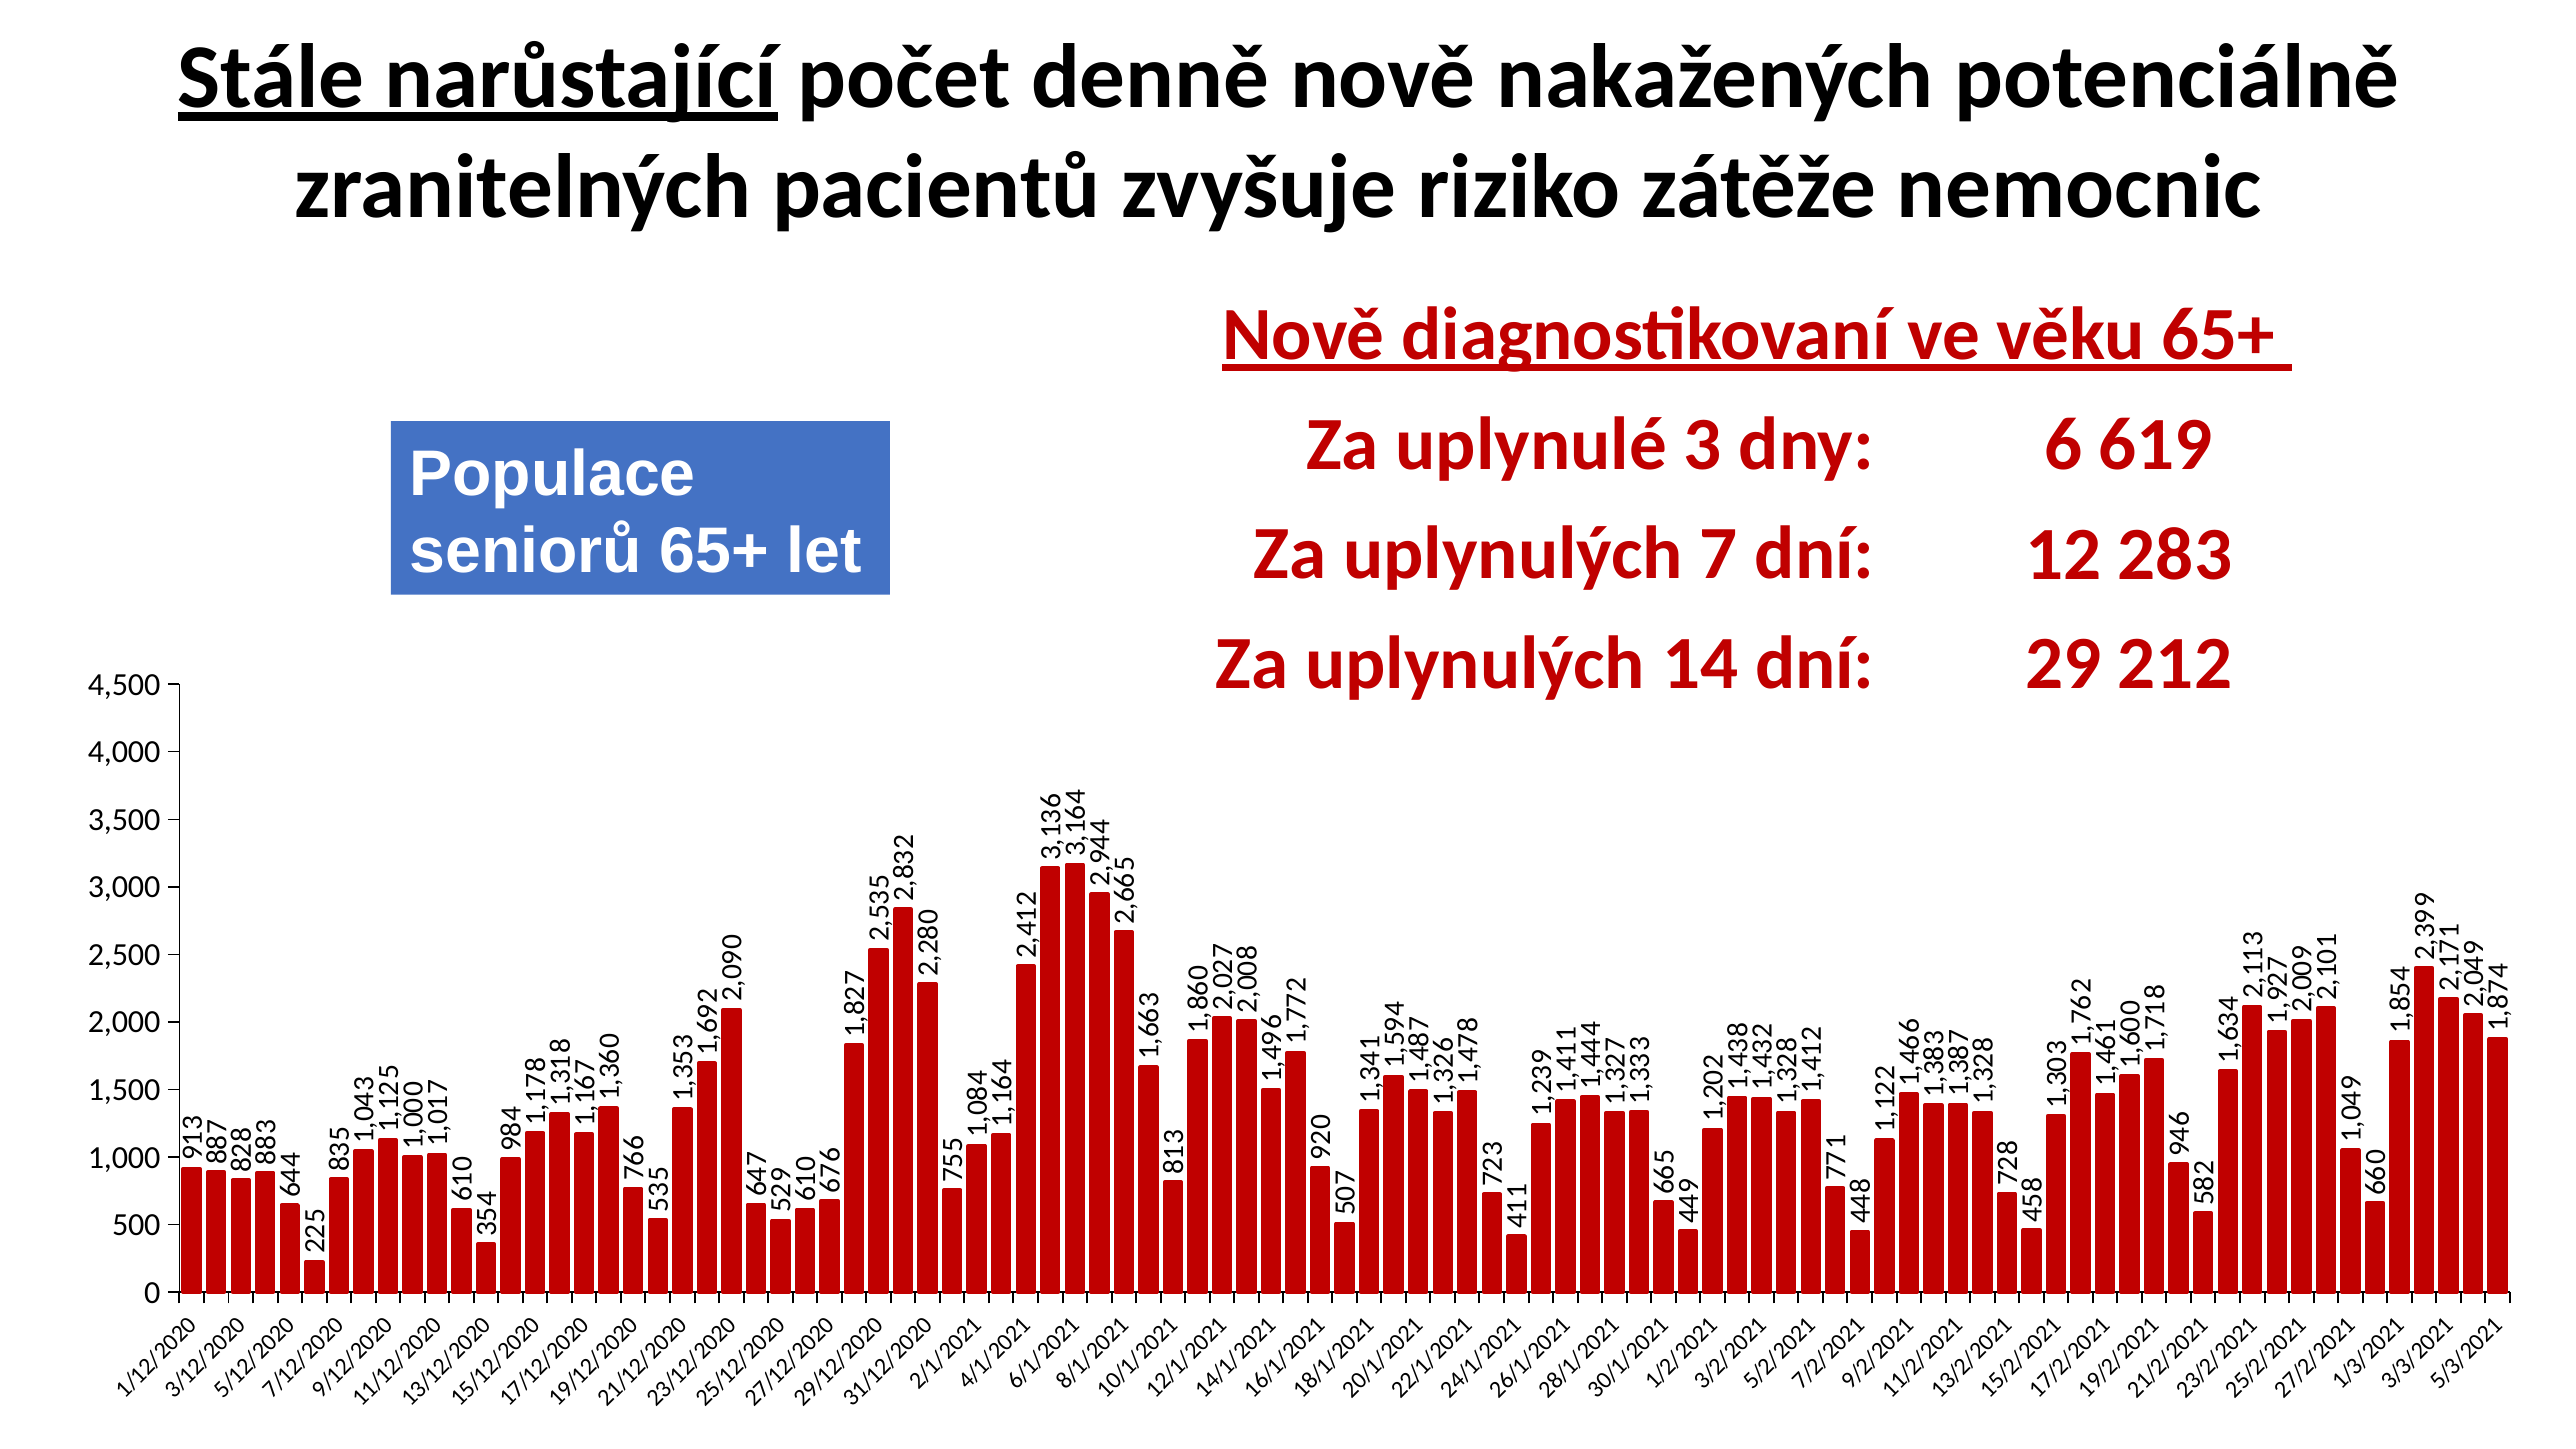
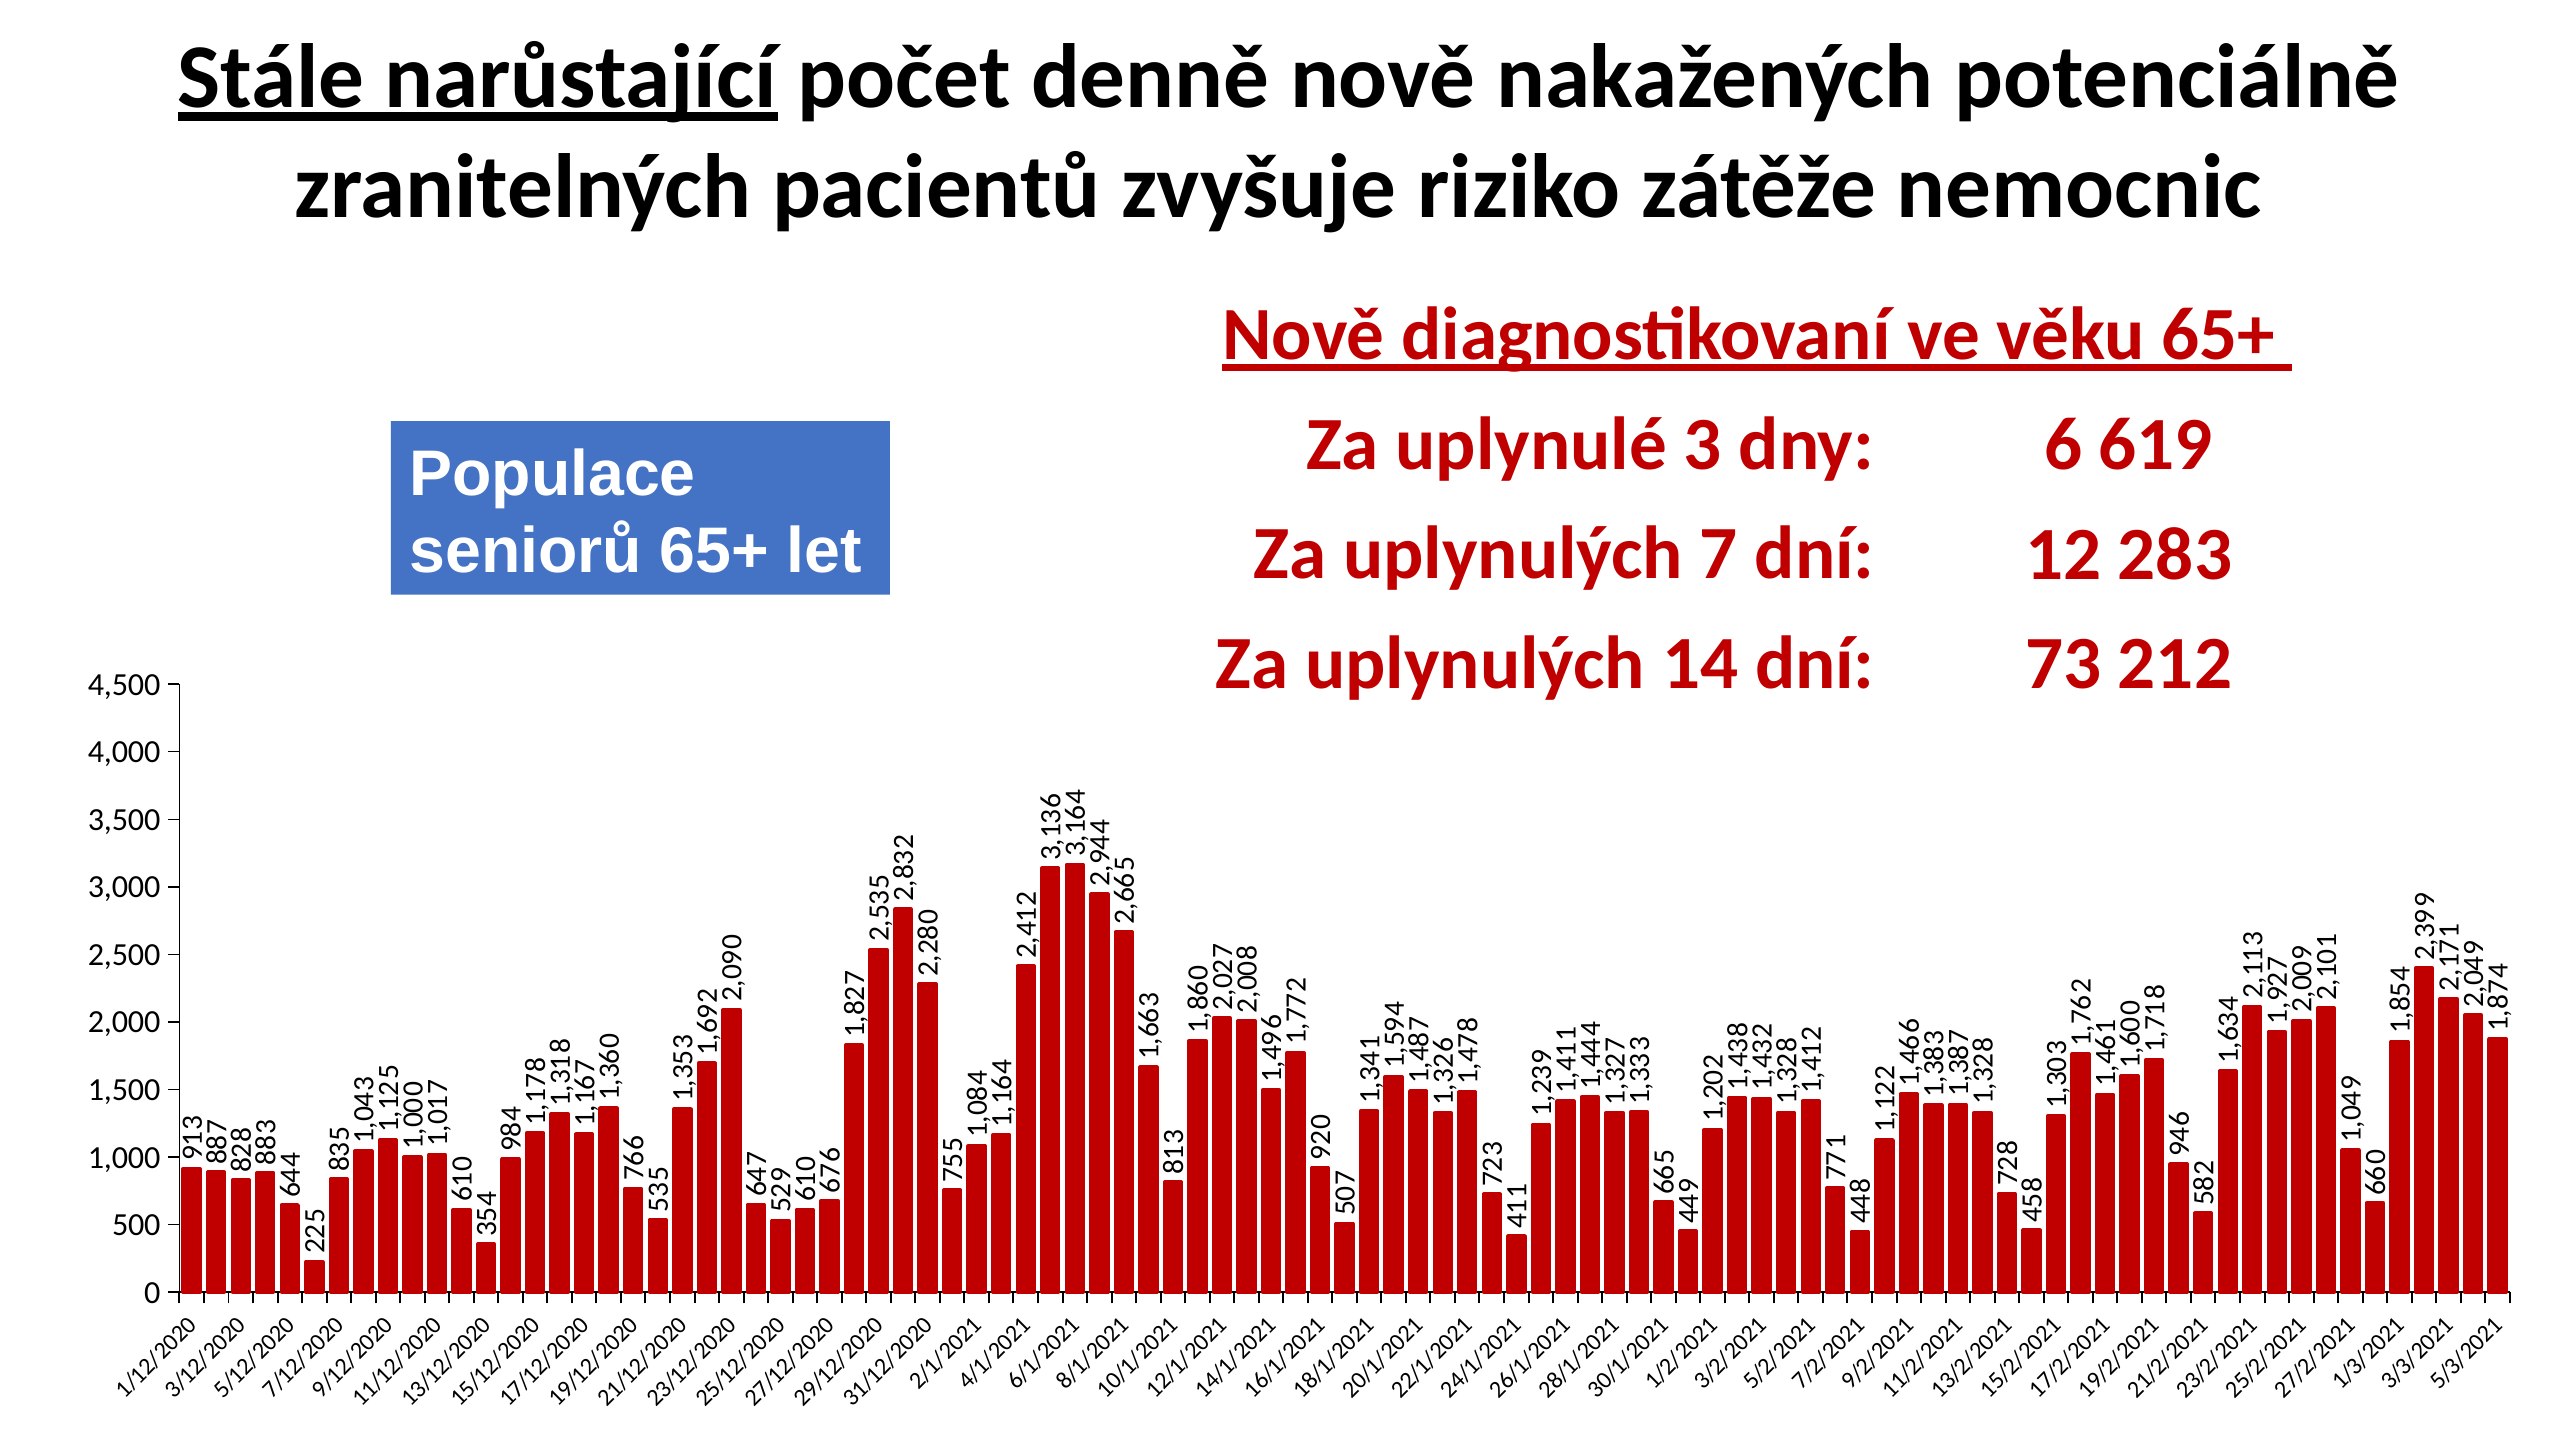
29: 29 -> 73
